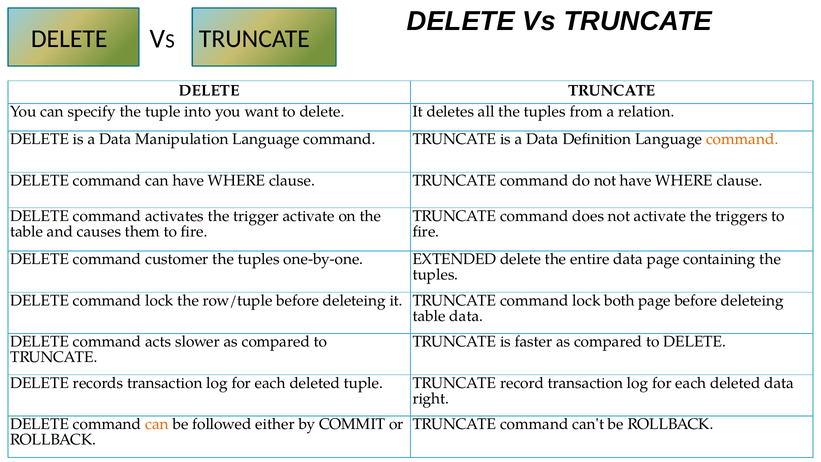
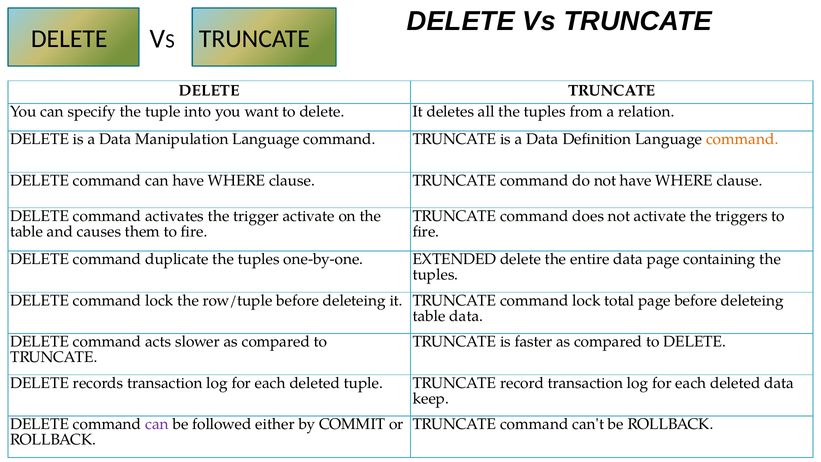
customer: customer -> duplicate
both: both -> total
right: right -> keep
can at (157, 424) colour: orange -> purple
